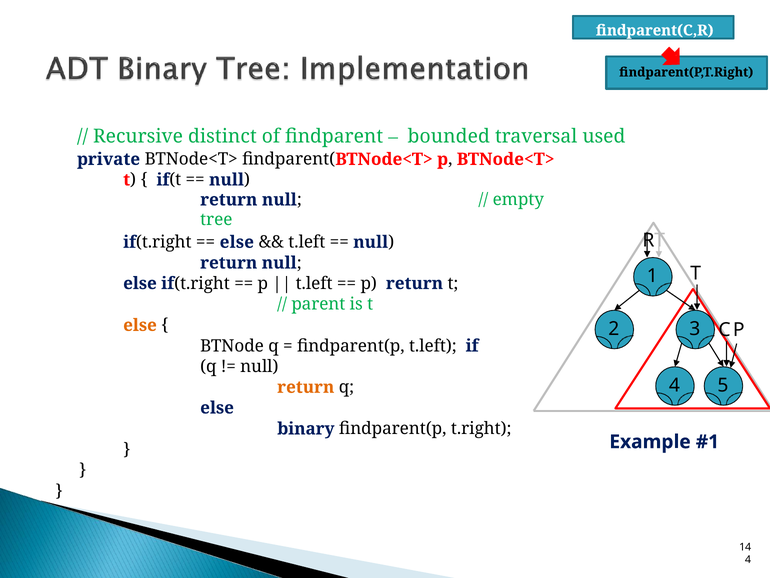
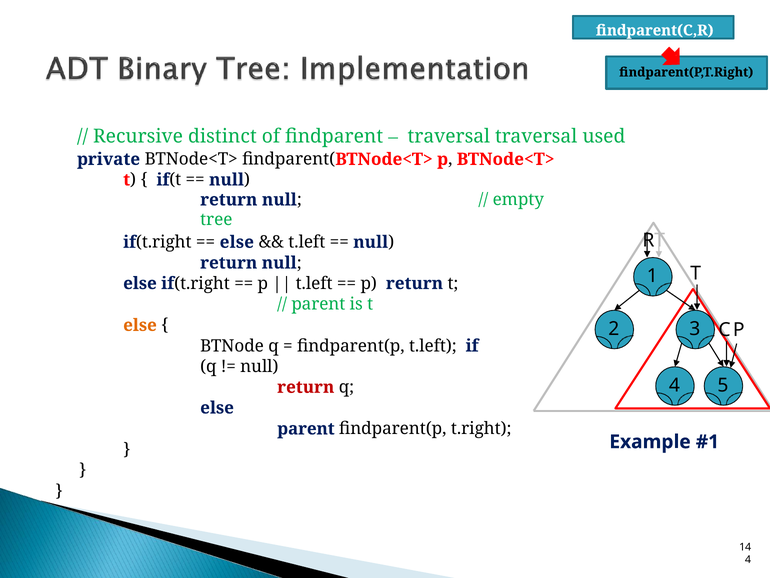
bounded at (449, 136): bounded -> traversal
return at (306, 387) colour: orange -> red
binary at (306, 428): binary -> parent
